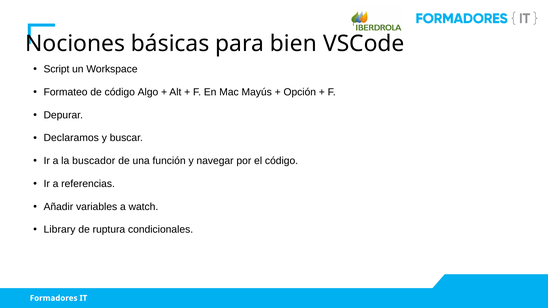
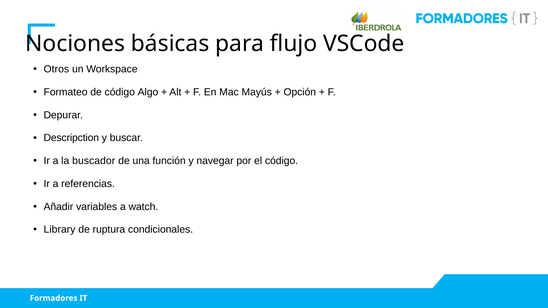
bien: bien -> flujo
Script: Script -> Otros
Declaramos: Declaramos -> Descripction
